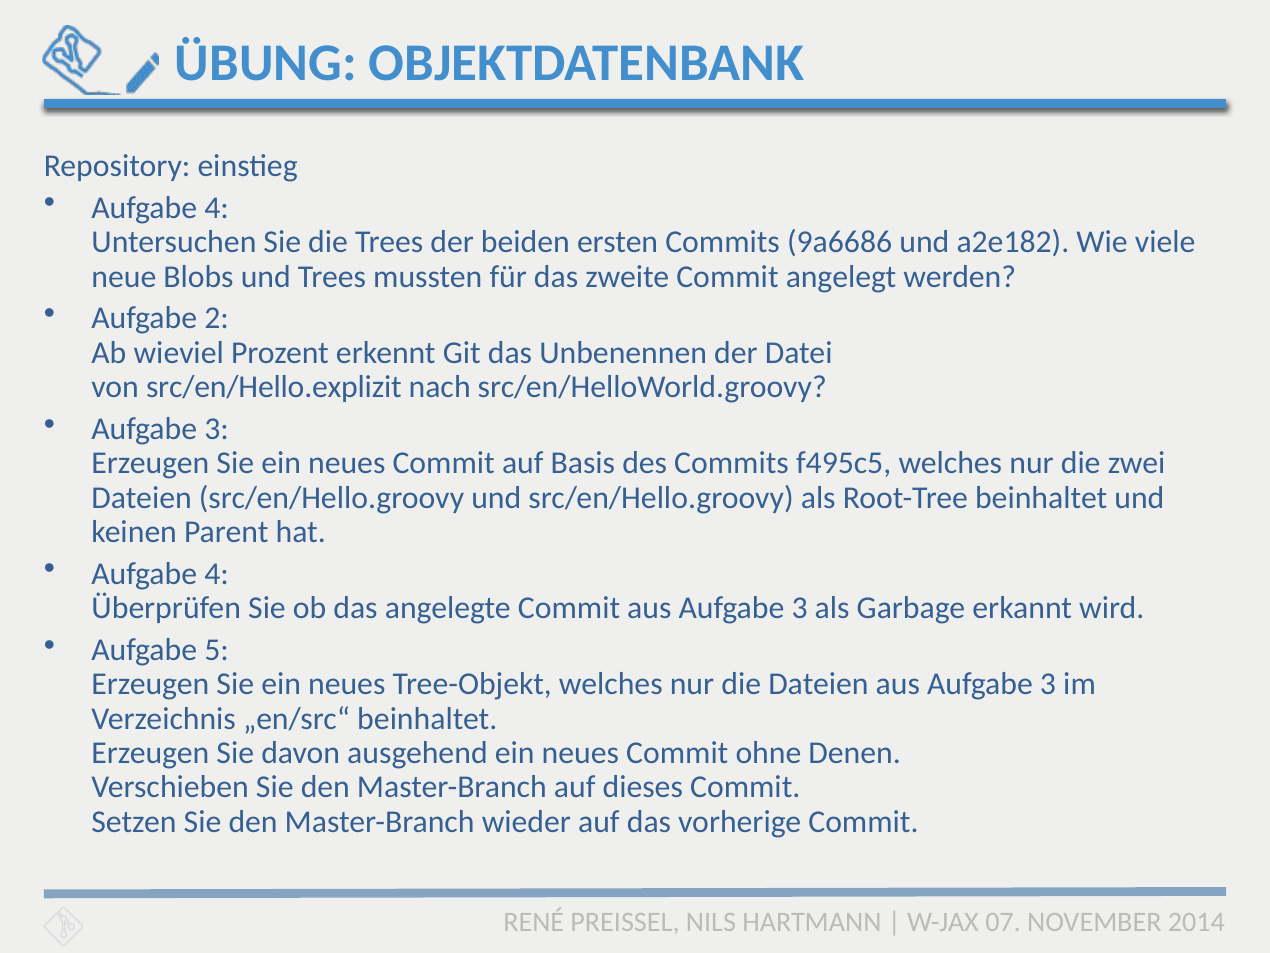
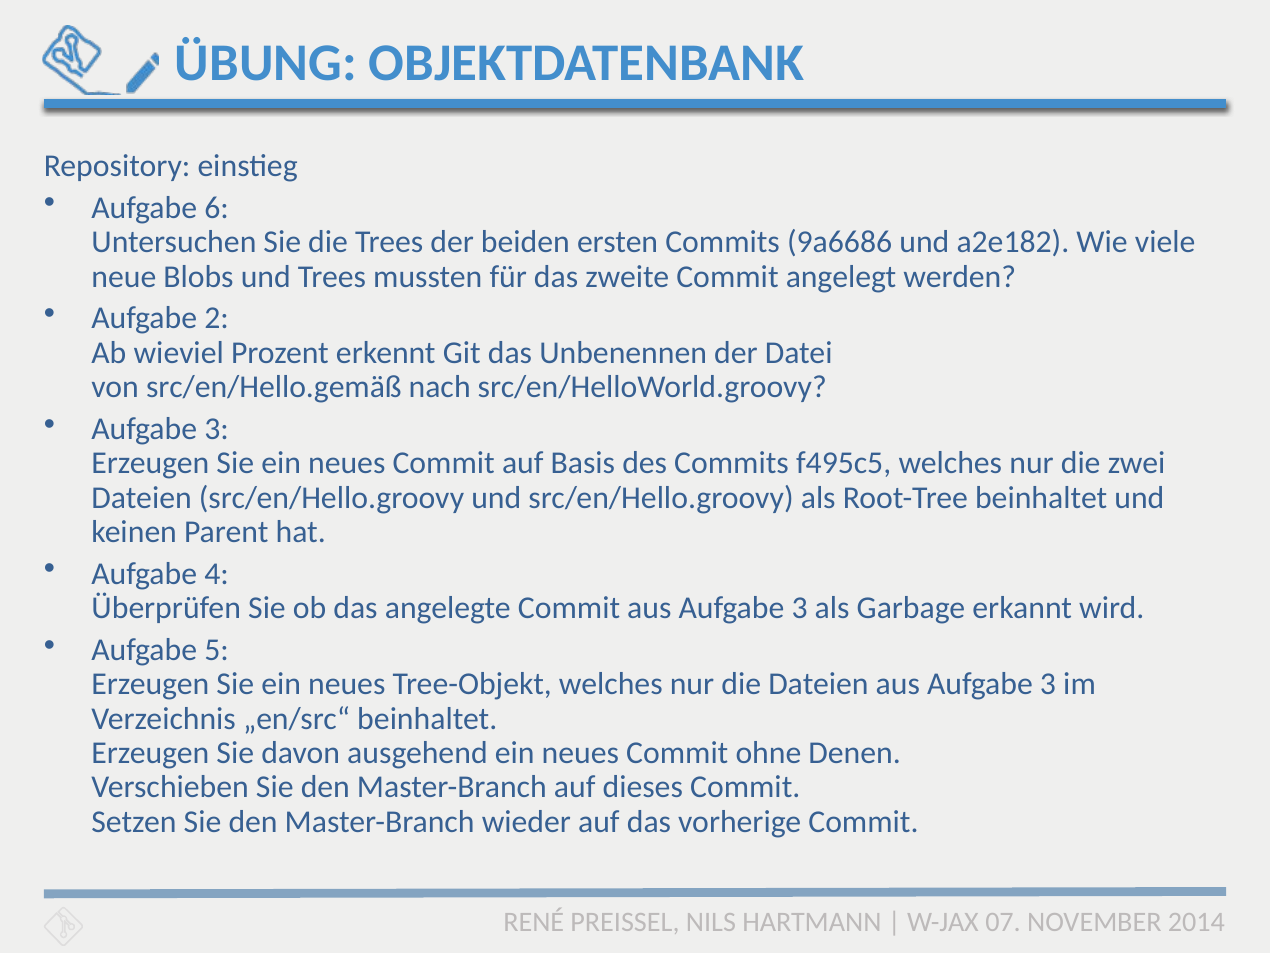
4 at (217, 208): 4 -> 6
src/en/Hello.explizit: src/en/Hello.explizit -> src/en/Hello.gemäß
